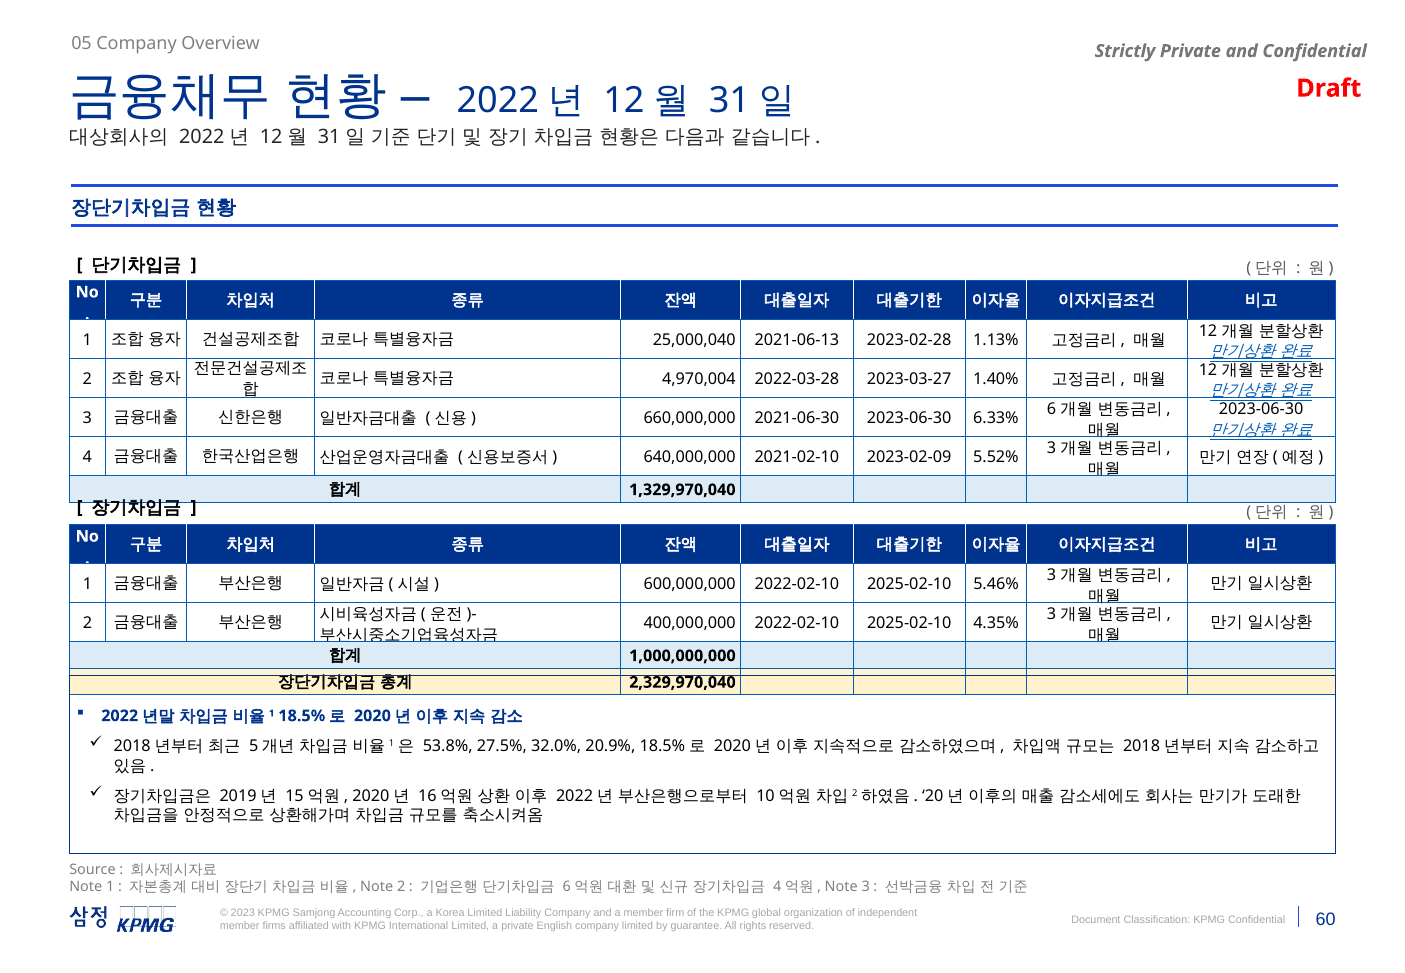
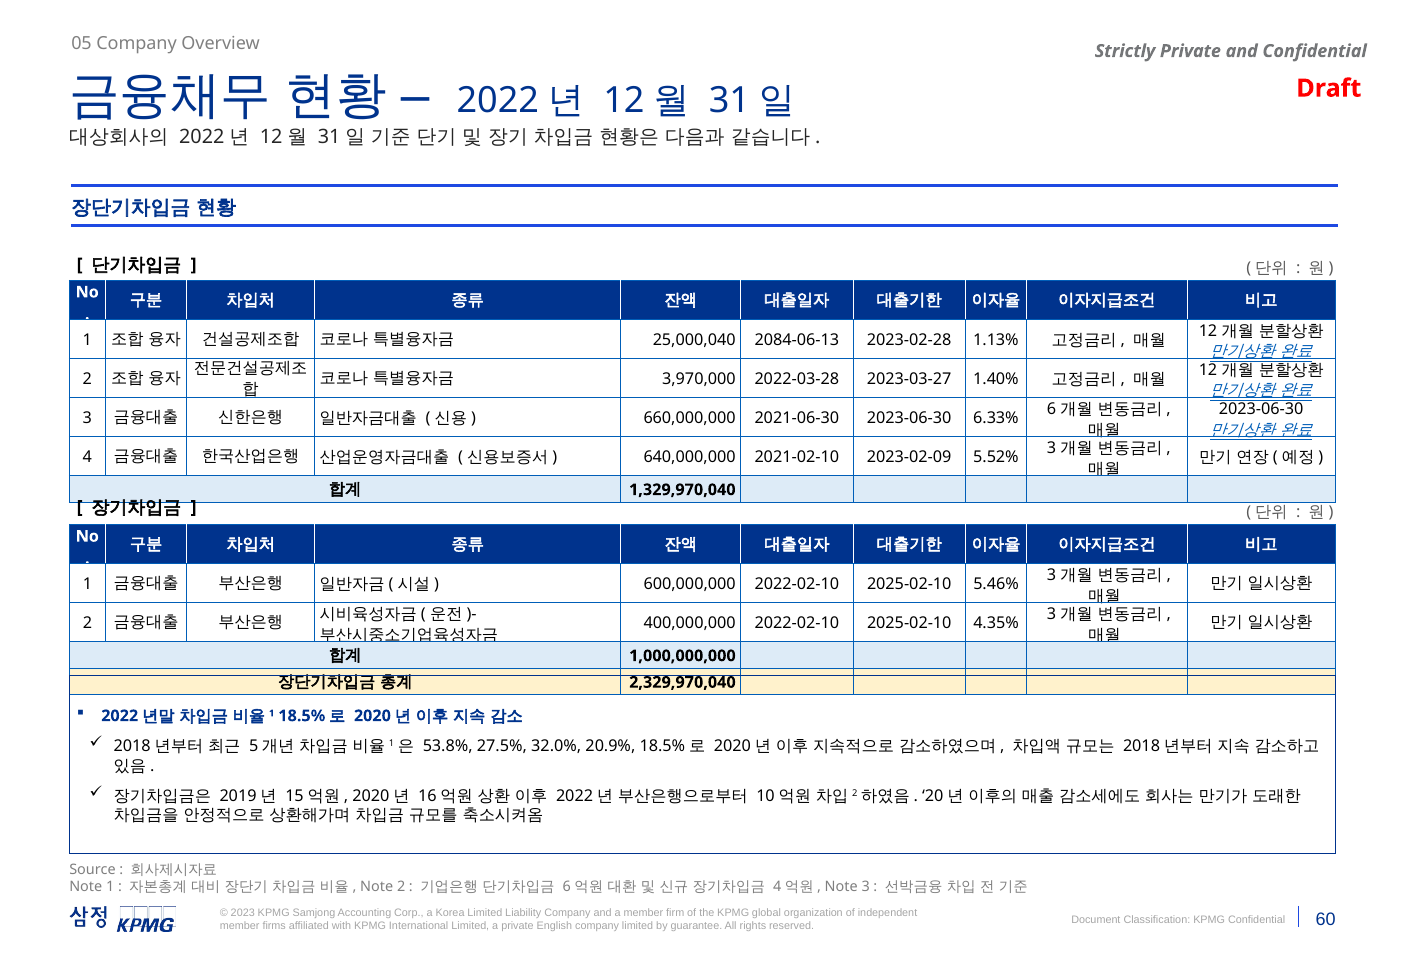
2021-06-13: 2021-06-13 -> 2084-06-13
4,970,004: 4,970,004 -> 3,970,000
